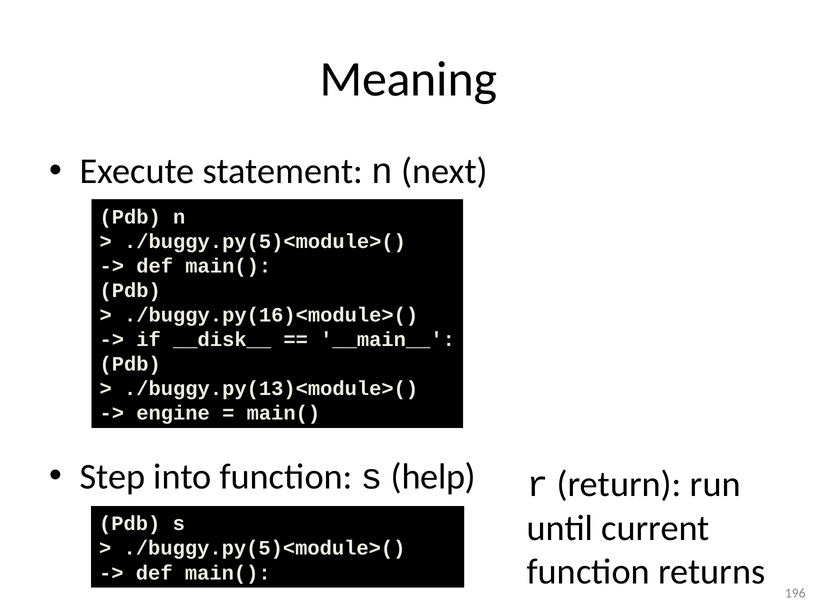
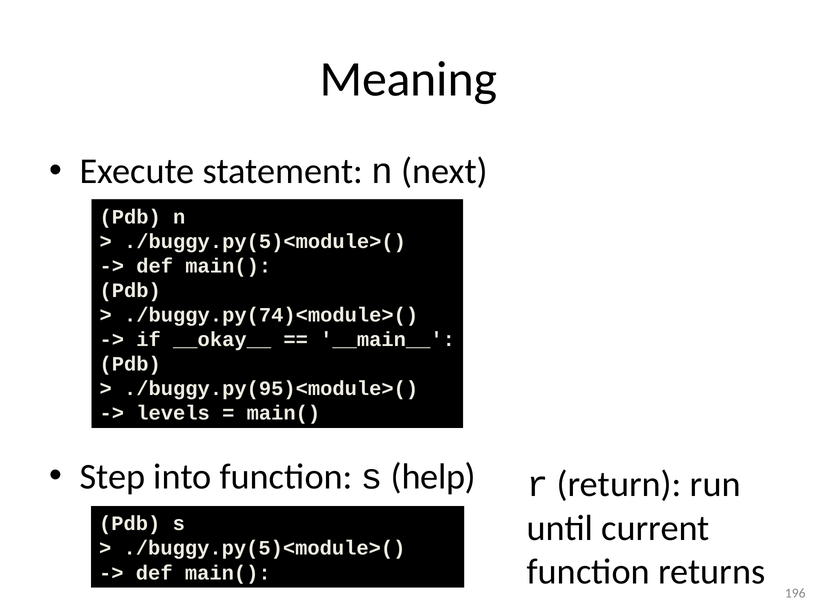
./buggy.py(16)<module>(: ./buggy.py(16)<module>( -> ./buggy.py(74)<module>(
__disk__: __disk__ -> __okay__
./buggy.py(13)<module>(: ./buggy.py(13)<module>( -> ./buggy.py(95)<module>(
engine: engine -> levels
